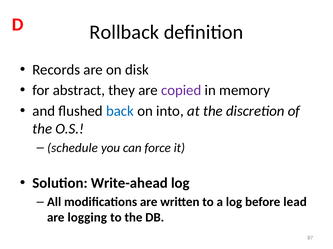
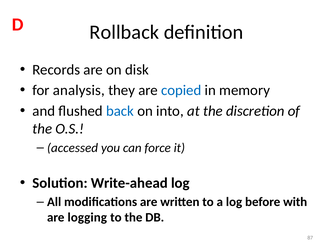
abstract: abstract -> analysis
copied colour: purple -> blue
schedule: schedule -> accessed
lead: lead -> with
